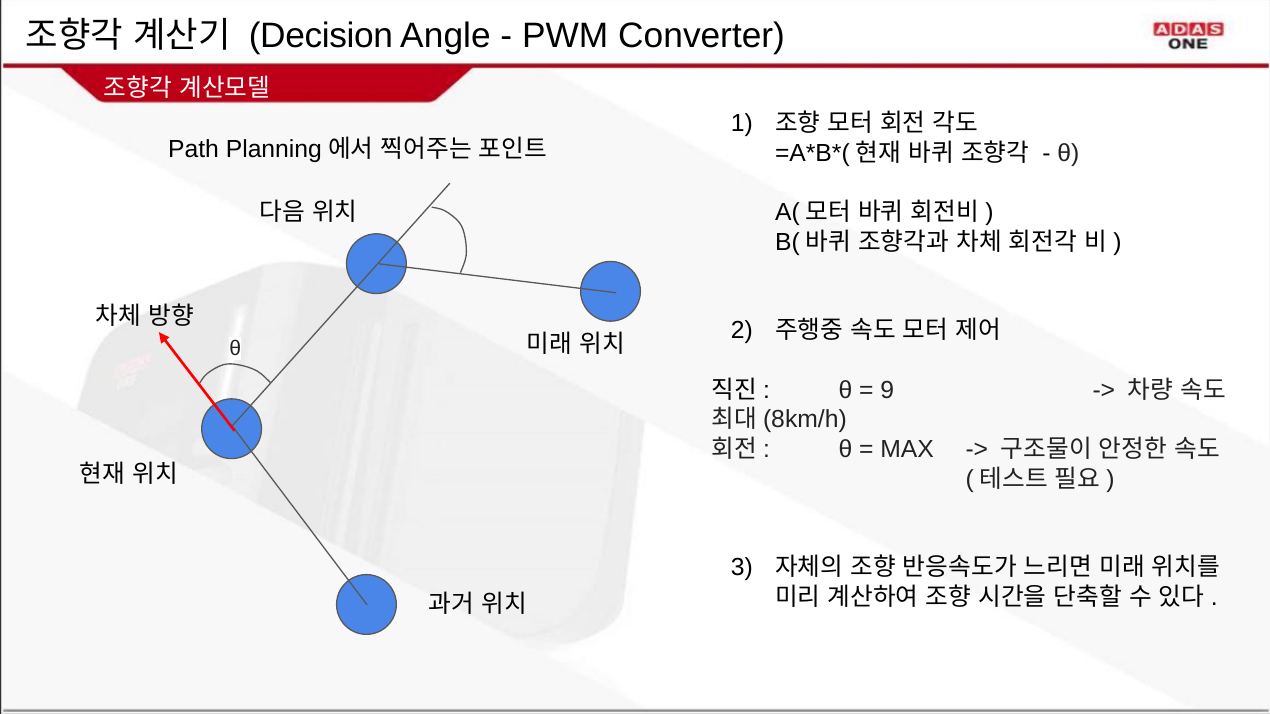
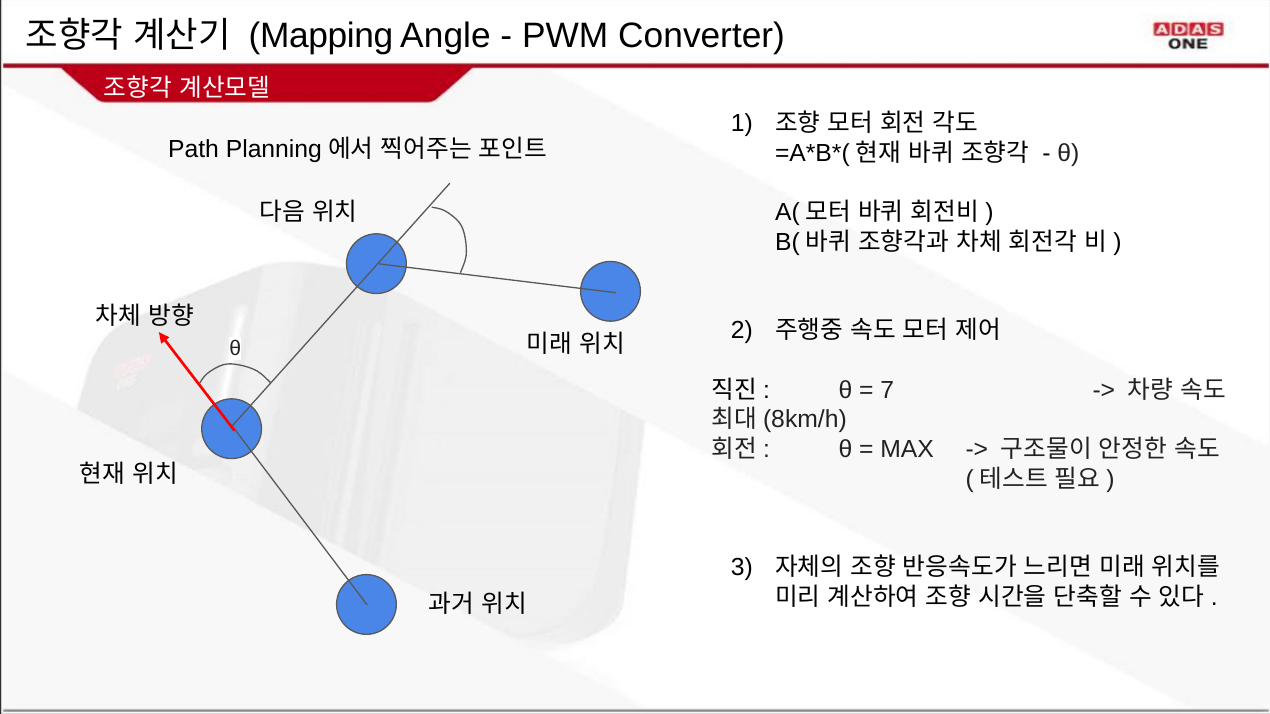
Decision: Decision -> Mapping
9: 9 -> 7
